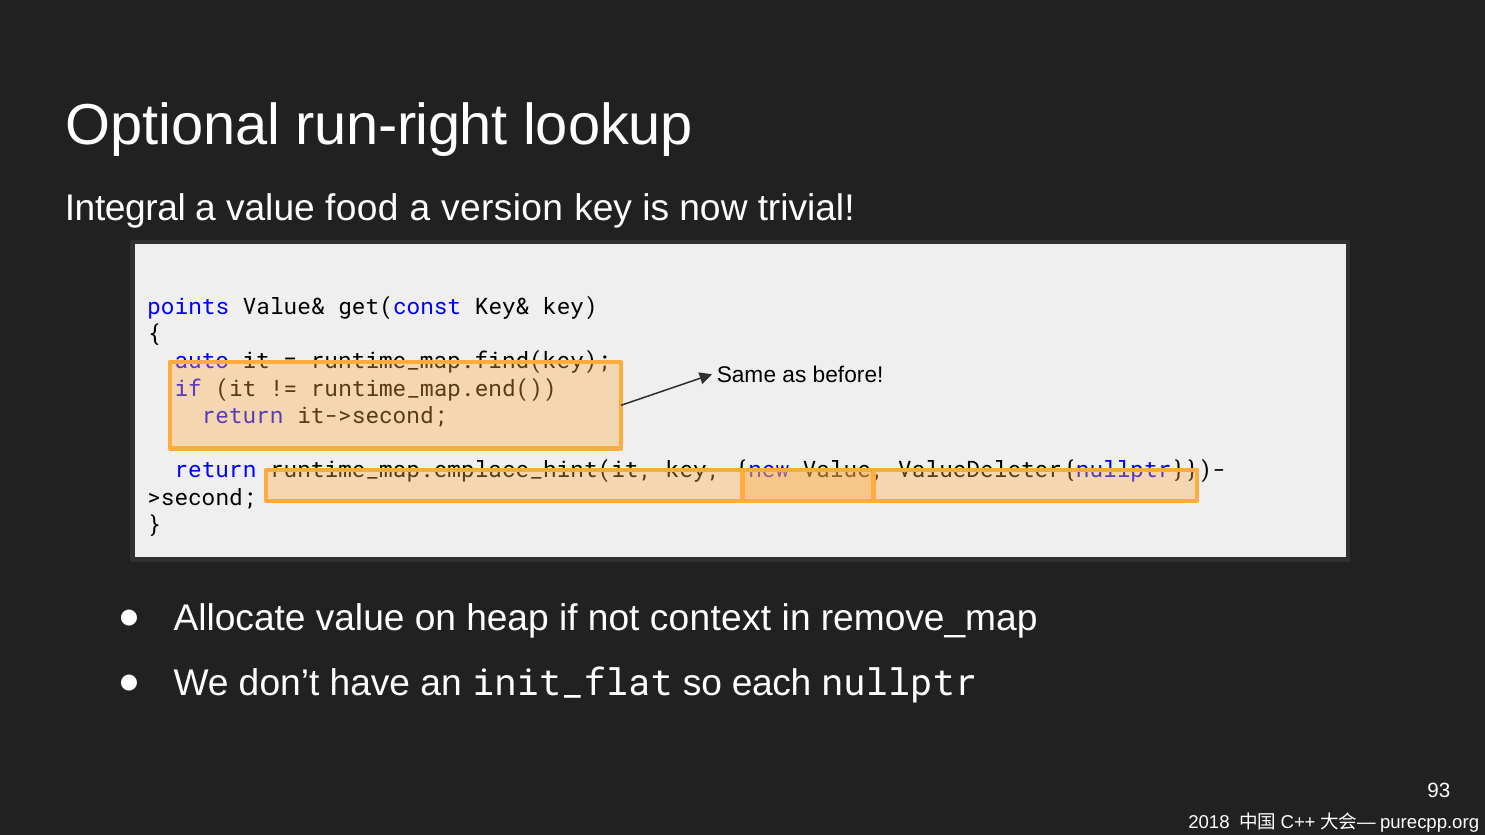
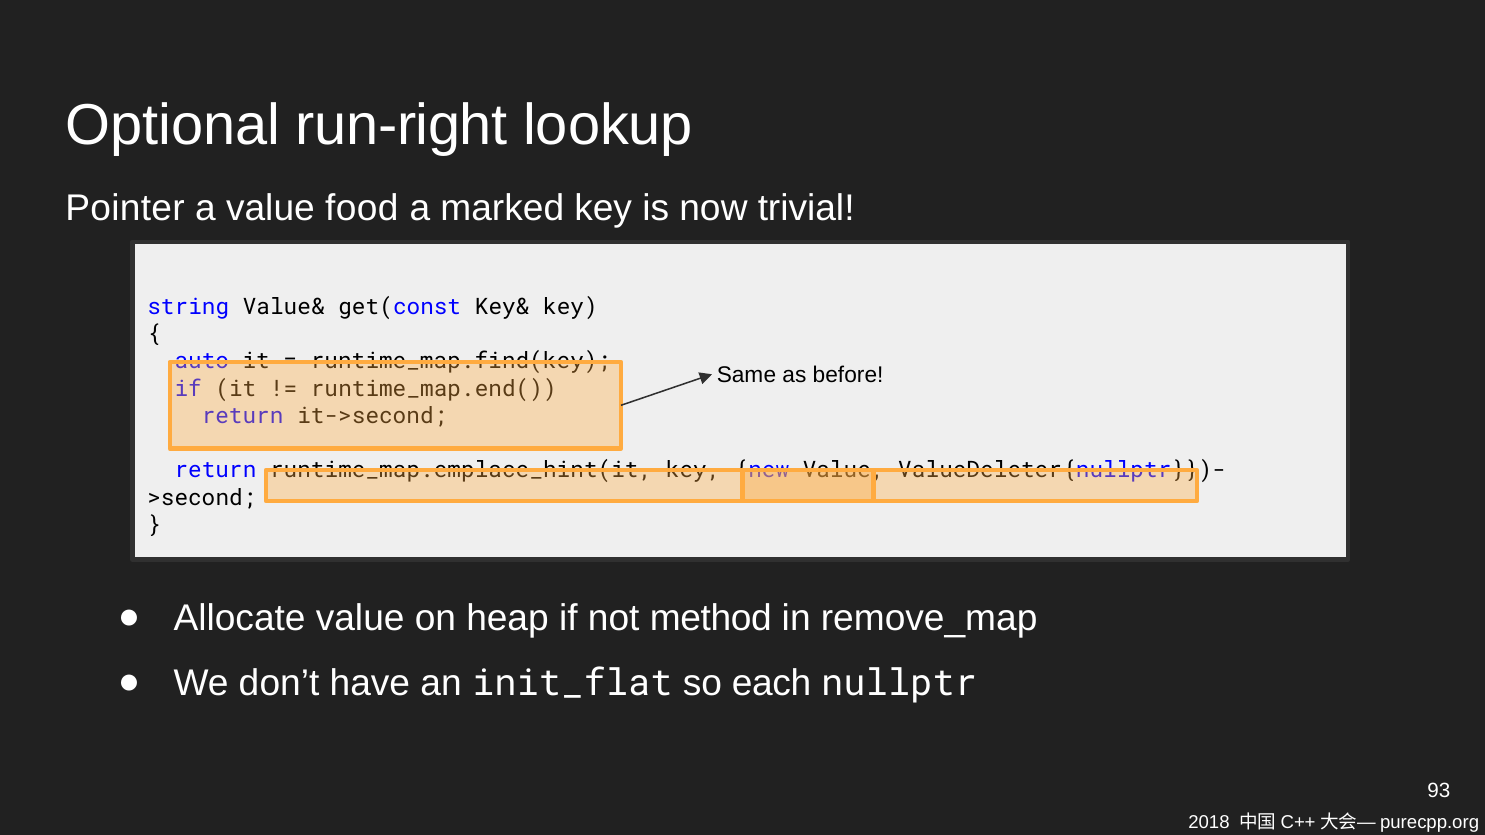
Integral: Integral -> Pointer
version: version -> marked
points: points -> string
context: context -> method
